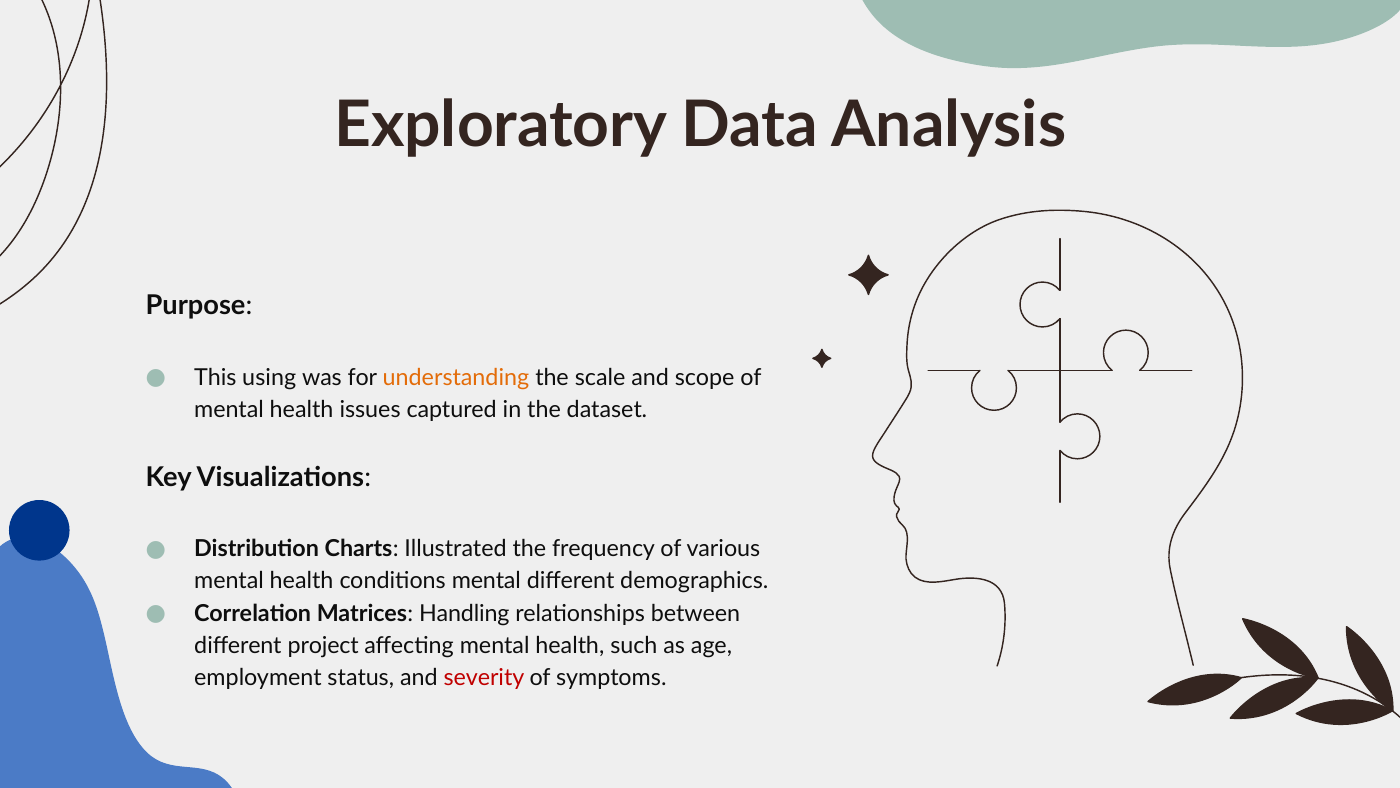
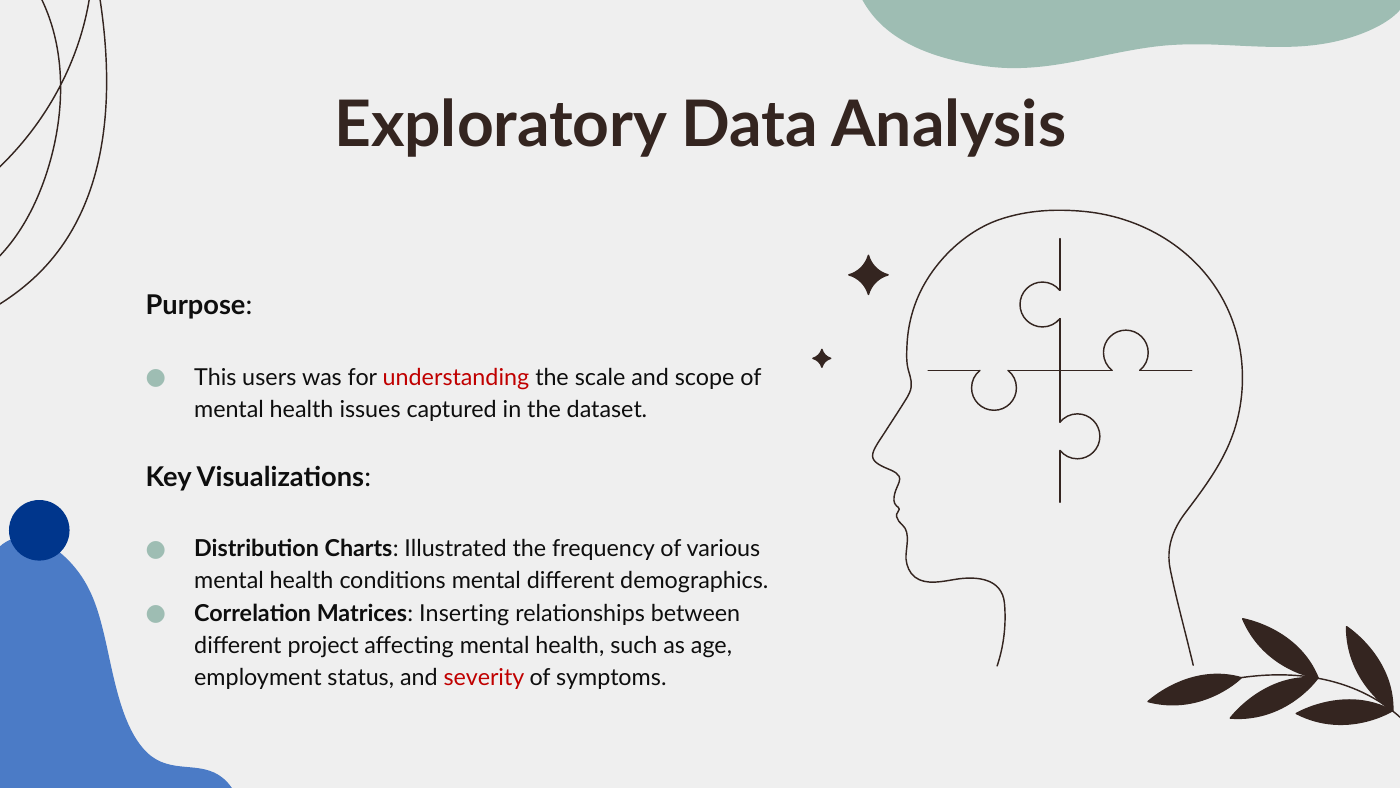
using: using -> users
understanding colour: orange -> red
Handling: Handling -> Inserting
